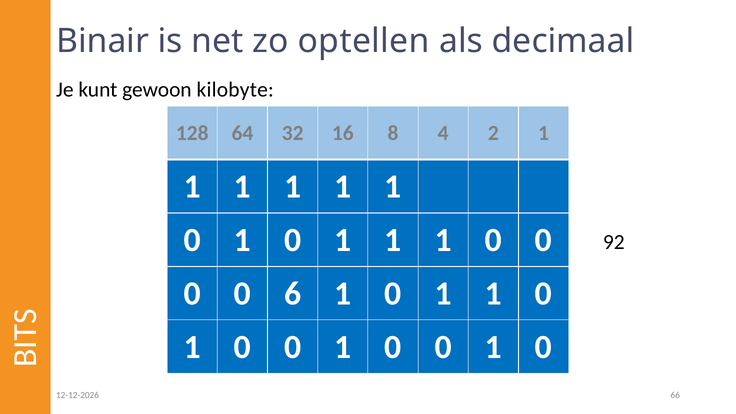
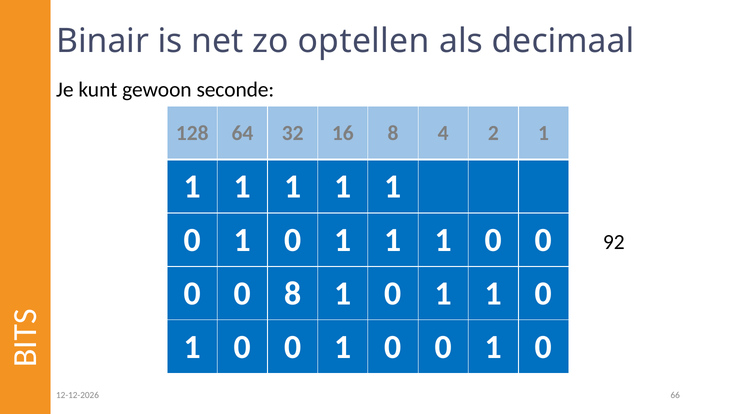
kilobyte: kilobyte -> seconde
0 6: 6 -> 8
